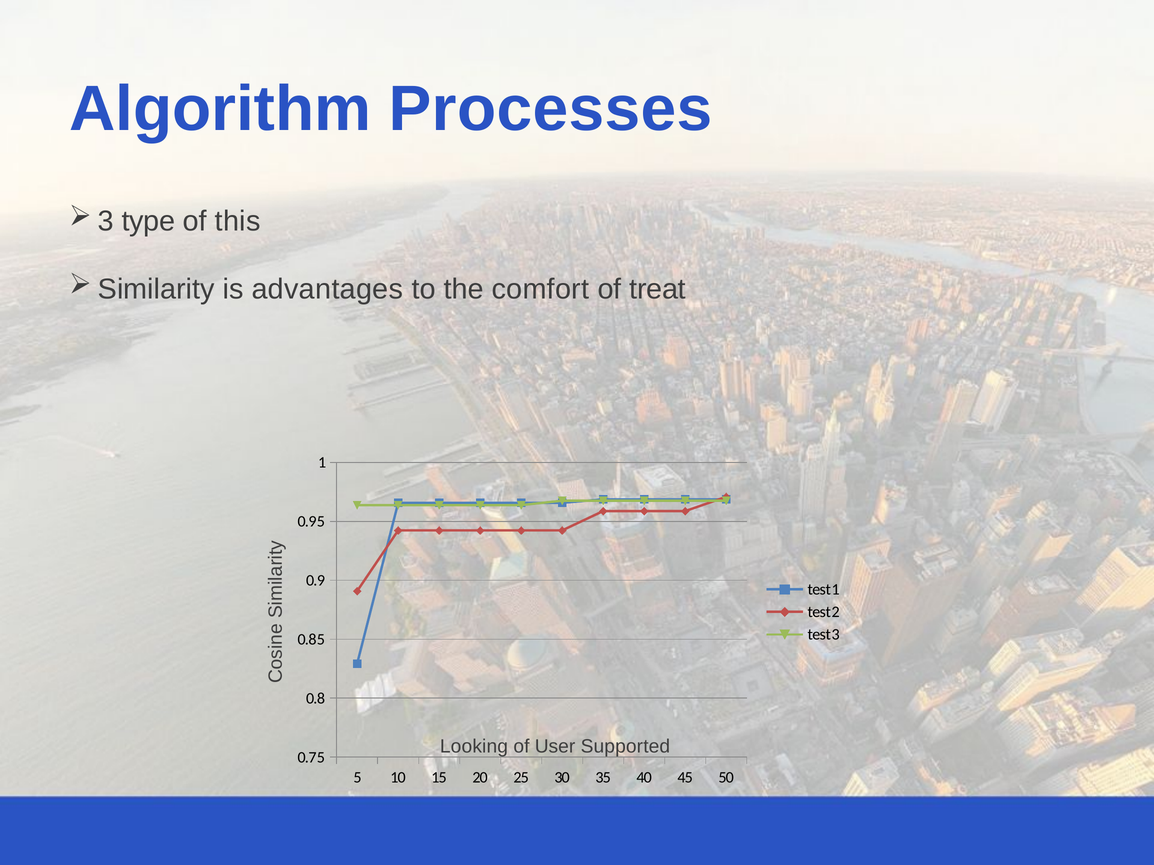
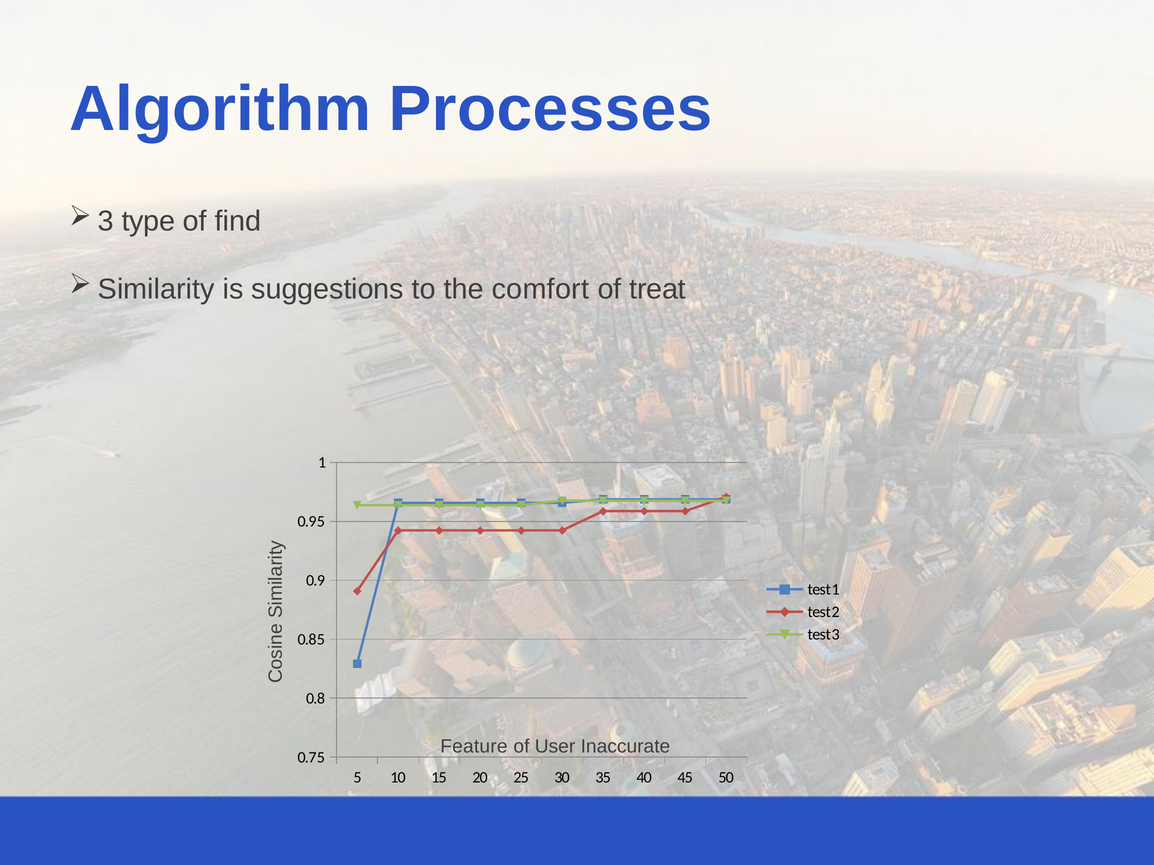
this: this -> find
advantages: advantages -> suggestions
Looking: Looking -> Feature
Supported: Supported -> Inaccurate
